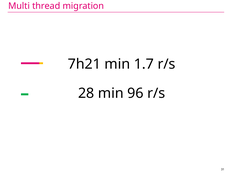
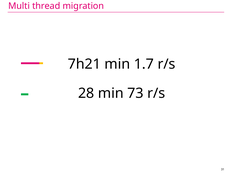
96: 96 -> 73
